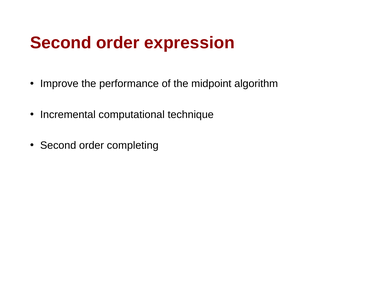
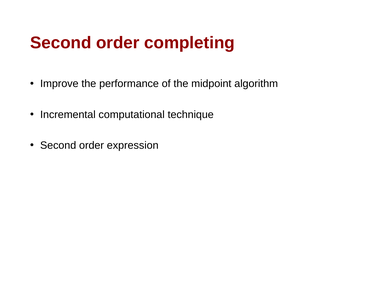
expression: expression -> completing
completing: completing -> expression
